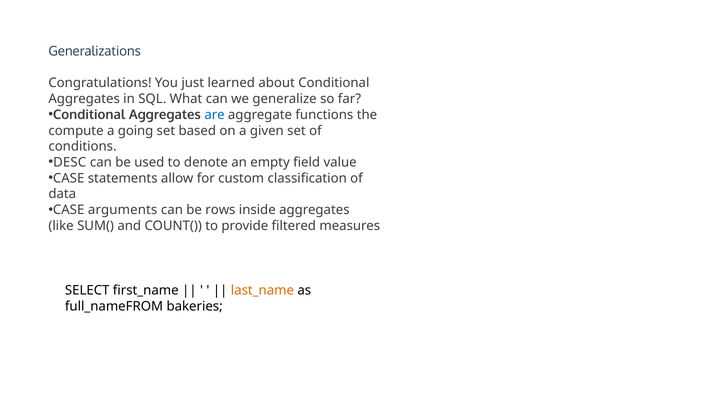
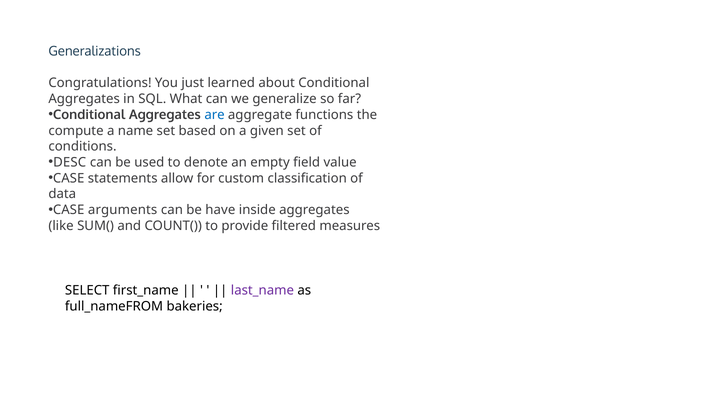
going: going -> name
rows: rows -> have
last_name colour: orange -> purple
